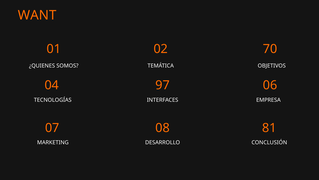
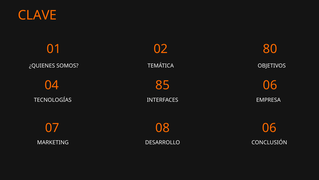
WANT: WANT -> CLAVE
70: 70 -> 80
97: 97 -> 85
08 81: 81 -> 06
